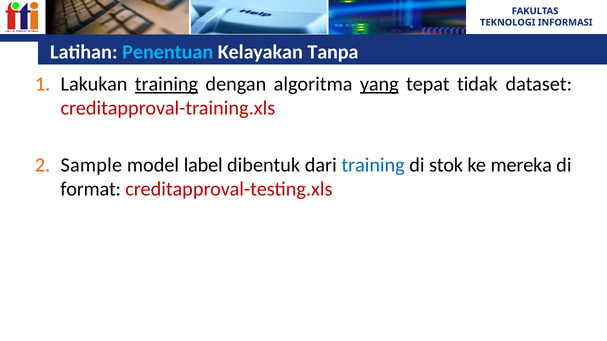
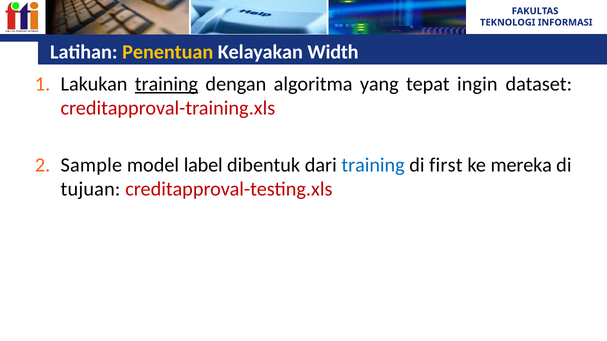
Penentuan colour: light blue -> yellow
Tanpa: Tanpa -> Width
yang underline: present -> none
tidak: tidak -> ingin
stok: stok -> first
format: format -> tujuan
